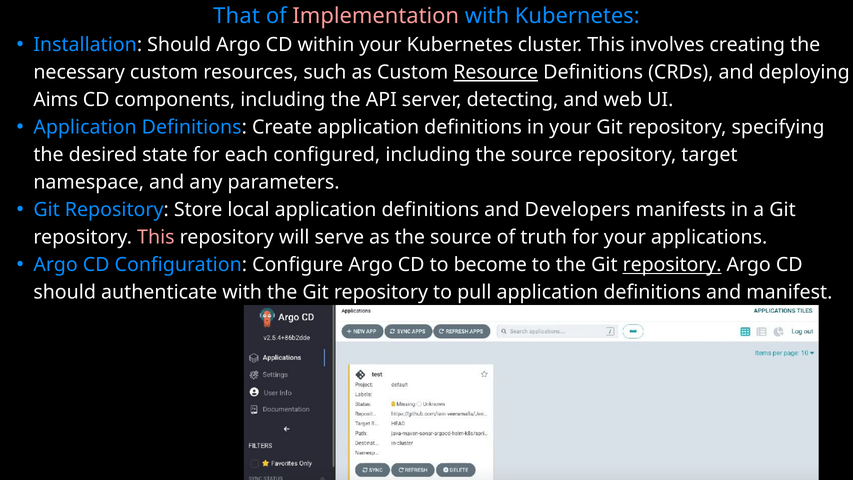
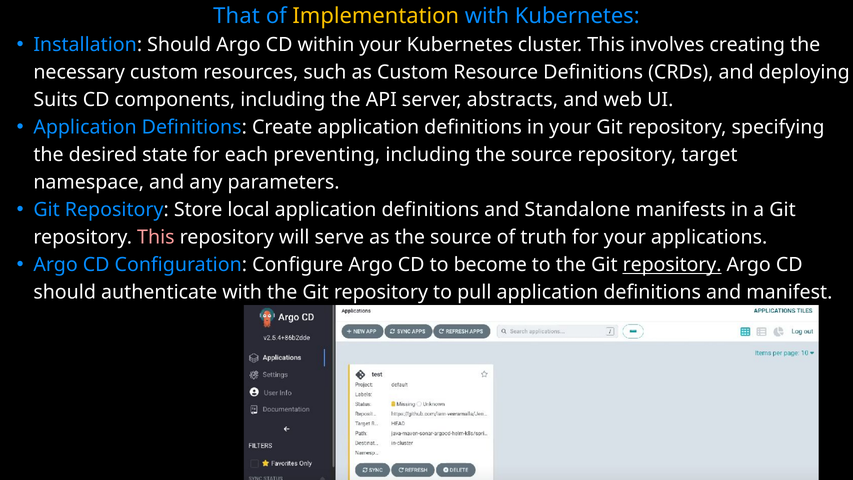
Implementation colour: pink -> yellow
Resource underline: present -> none
Aims: Aims -> Suits
detecting: detecting -> abstracts
configured: configured -> preventing
Developers: Developers -> Standalone
